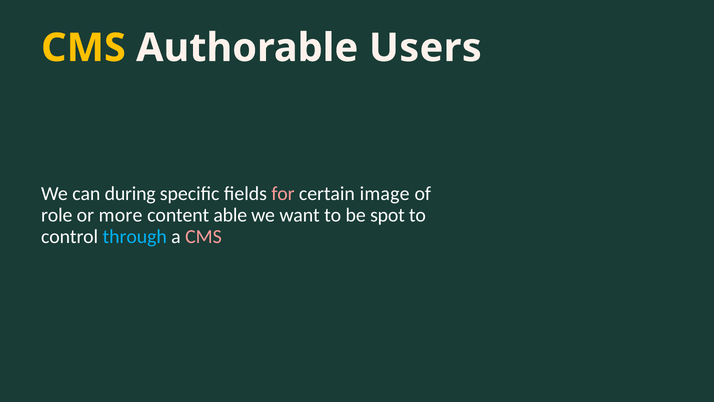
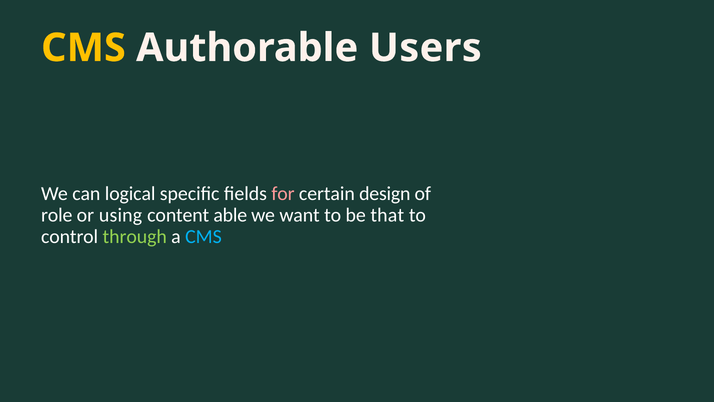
during: during -> logical
image: image -> design
more: more -> using
spot: spot -> that
through colour: light blue -> light green
CMS at (203, 236) colour: pink -> light blue
